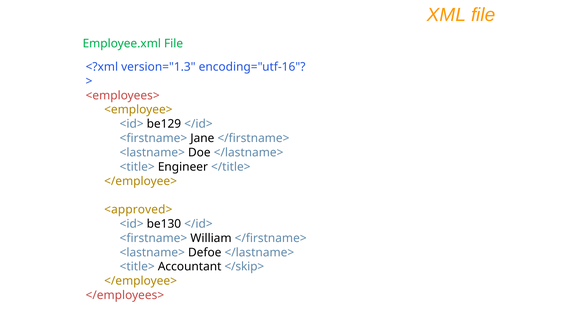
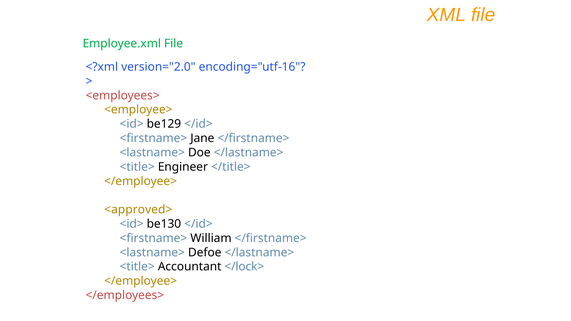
version="1.3: version="1.3 -> version="2.0
</skip>: </skip> -> </lock>
